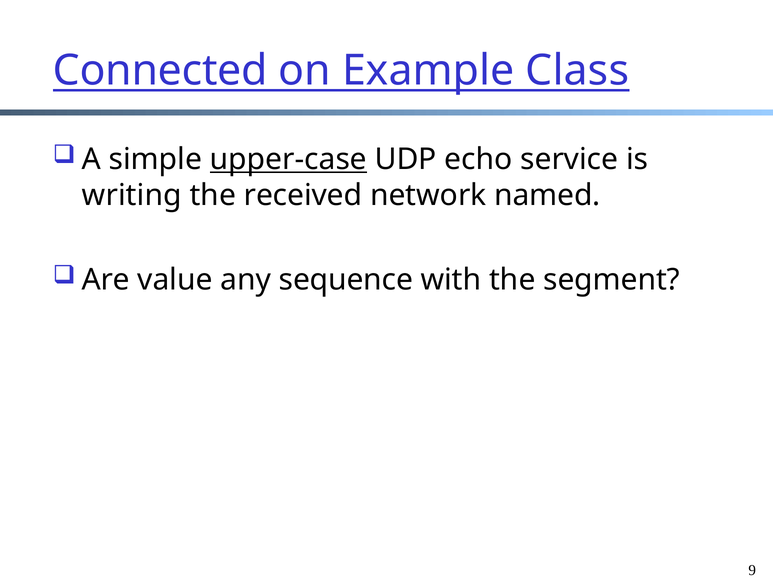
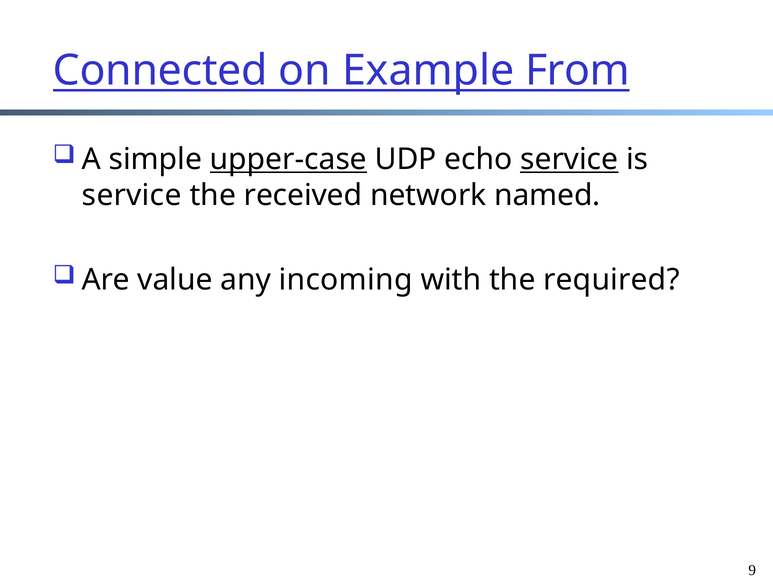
Class: Class -> From
service at (569, 159) underline: none -> present
writing at (132, 195): writing -> service
sequence: sequence -> incoming
segment: segment -> required
